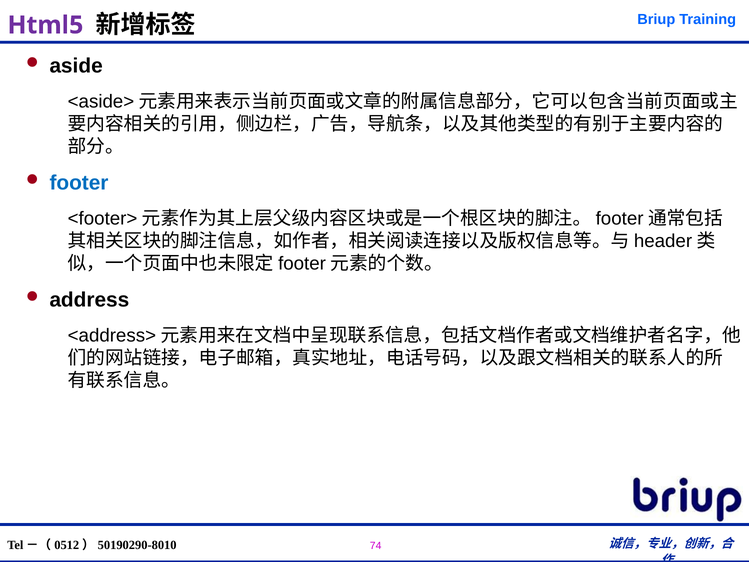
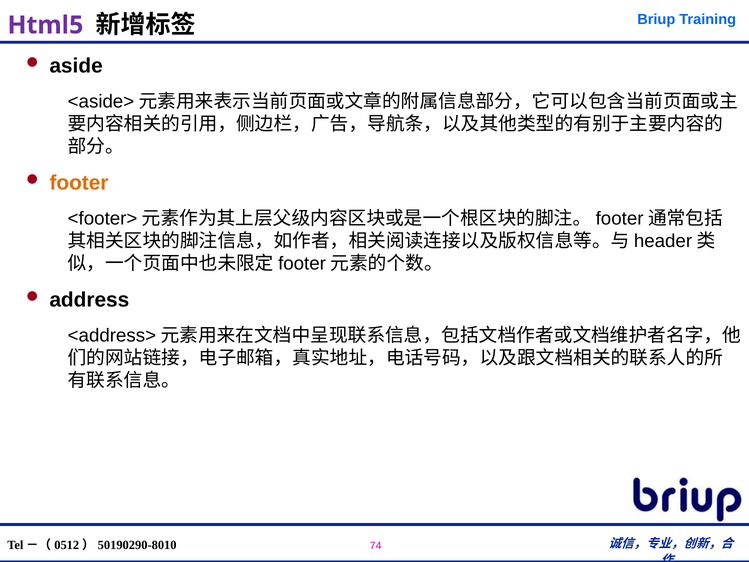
footer colour: blue -> orange
